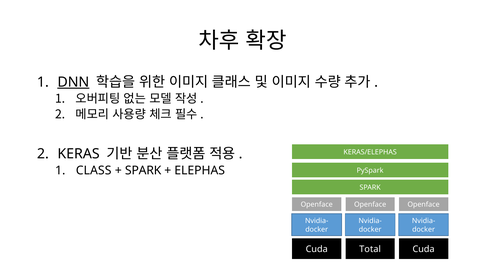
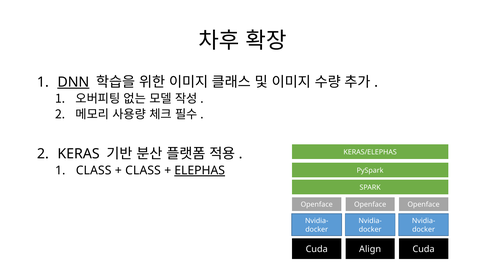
SPARK at (143, 171): SPARK -> CLASS
ELEPHAS underline: none -> present
Total: Total -> Align
